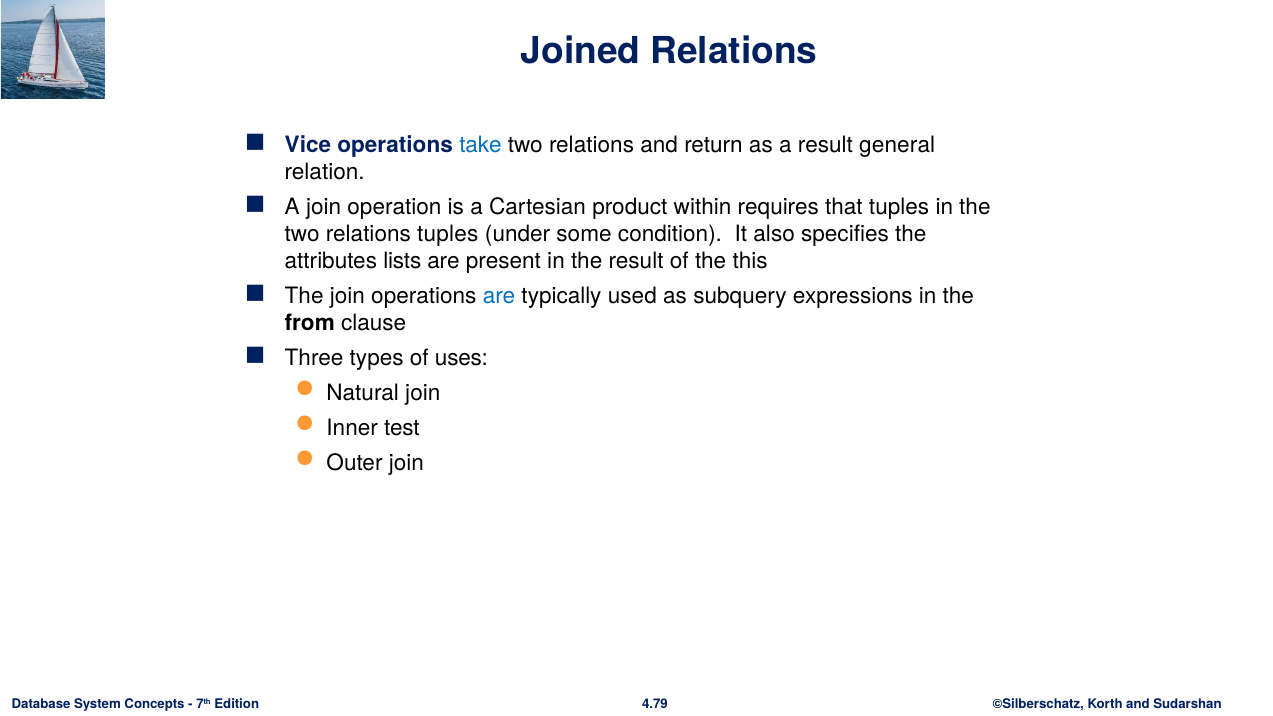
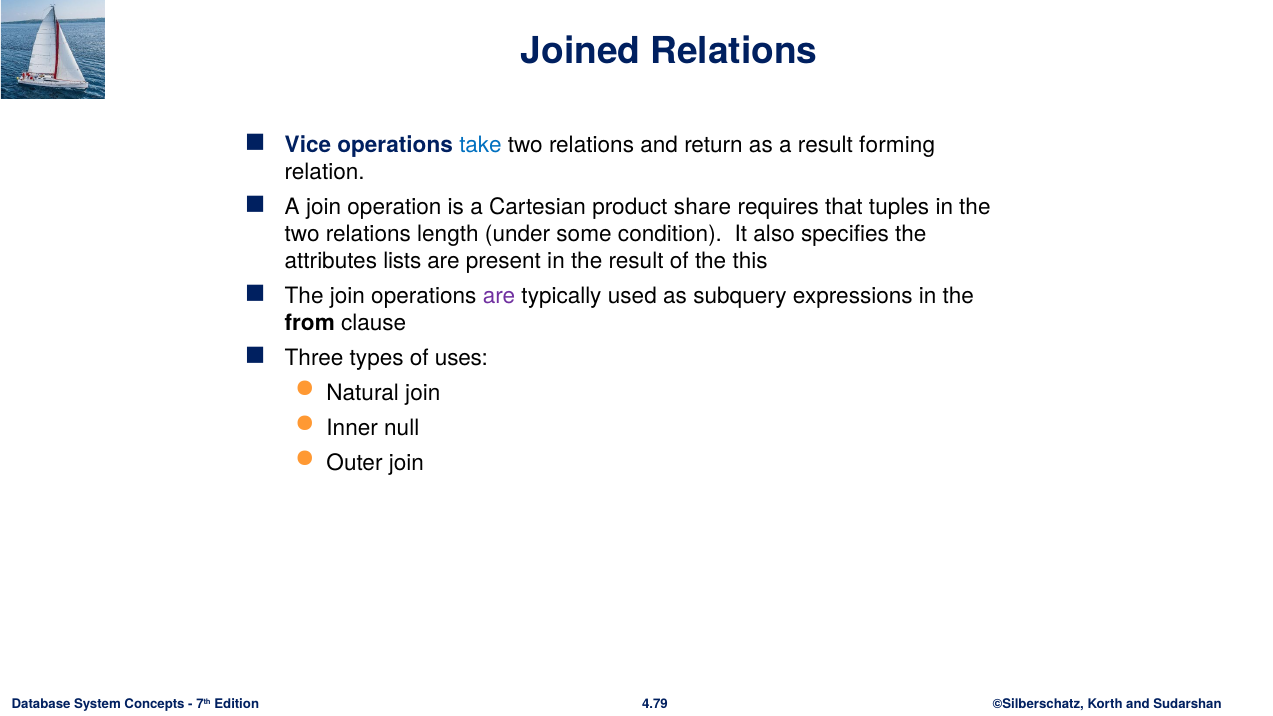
general: general -> forming
within: within -> share
relations tuples: tuples -> length
are at (499, 296) colour: blue -> purple
test: test -> null
